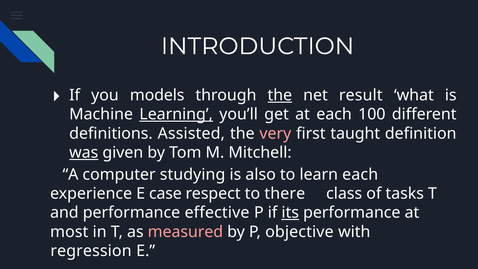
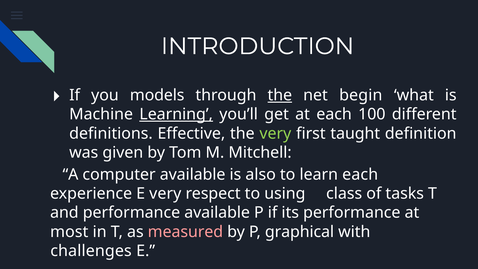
result: result -> begin
Assisted: Assisted -> Effective
very at (275, 133) colour: pink -> light green
was underline: present -> none
computer studying: studying -> available
E case: case -> very
there: there -> using
performance effective: effective -> available
its underline: present -> none
objective: objective -> graphical
regression: regression -> challenges
